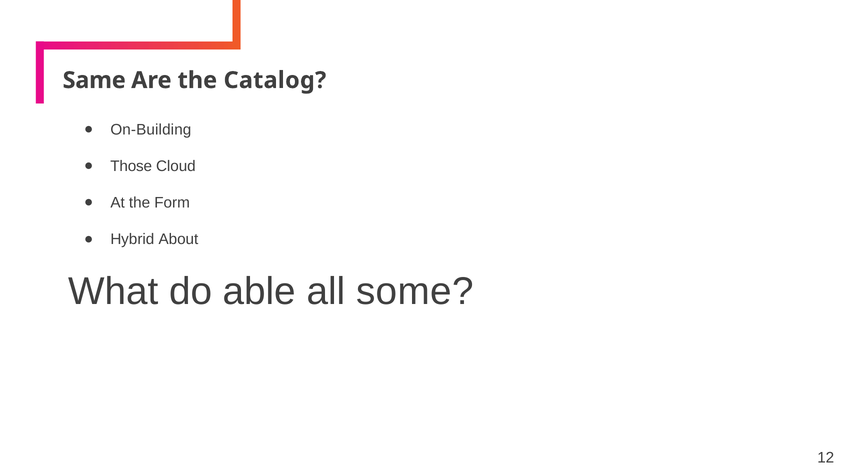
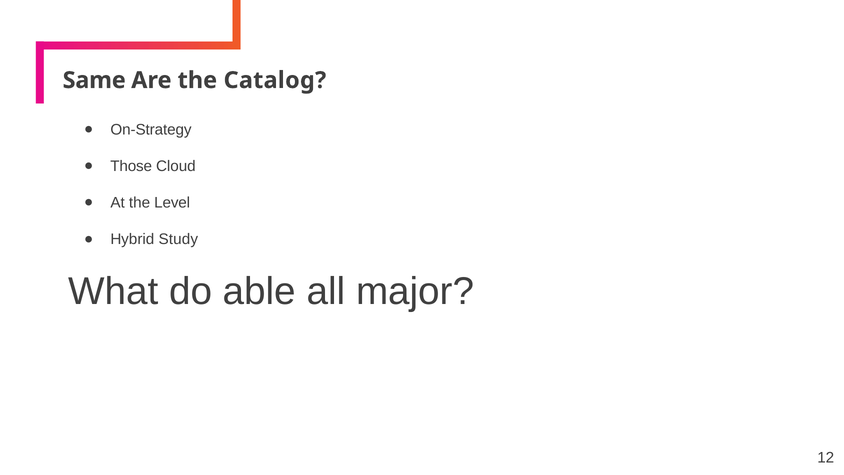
On-Building: On-Building -> On-Strategy
Form: Form -> Level
About: About -> Study
some: some -> major
